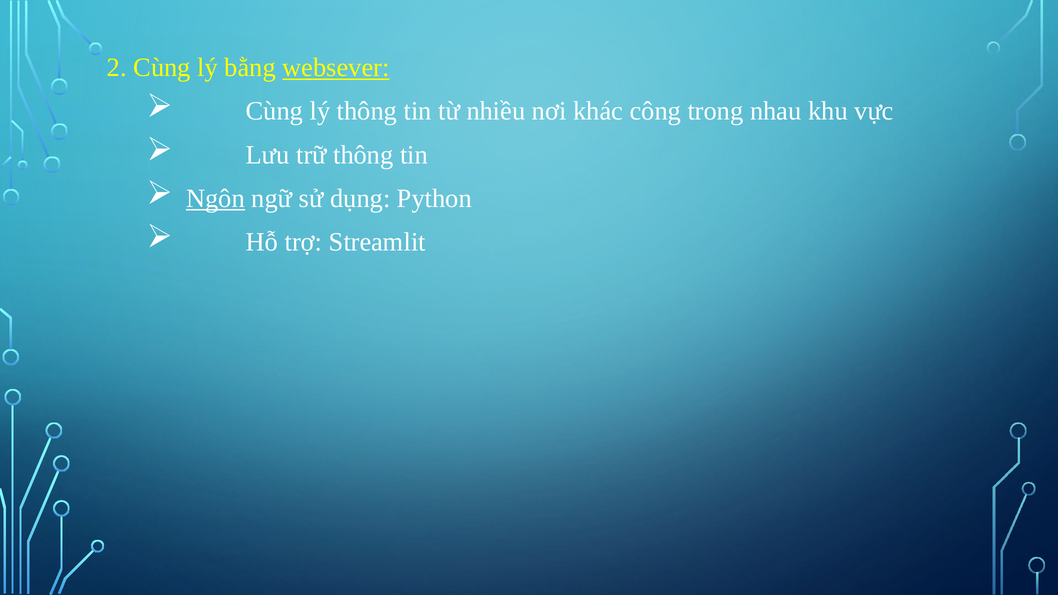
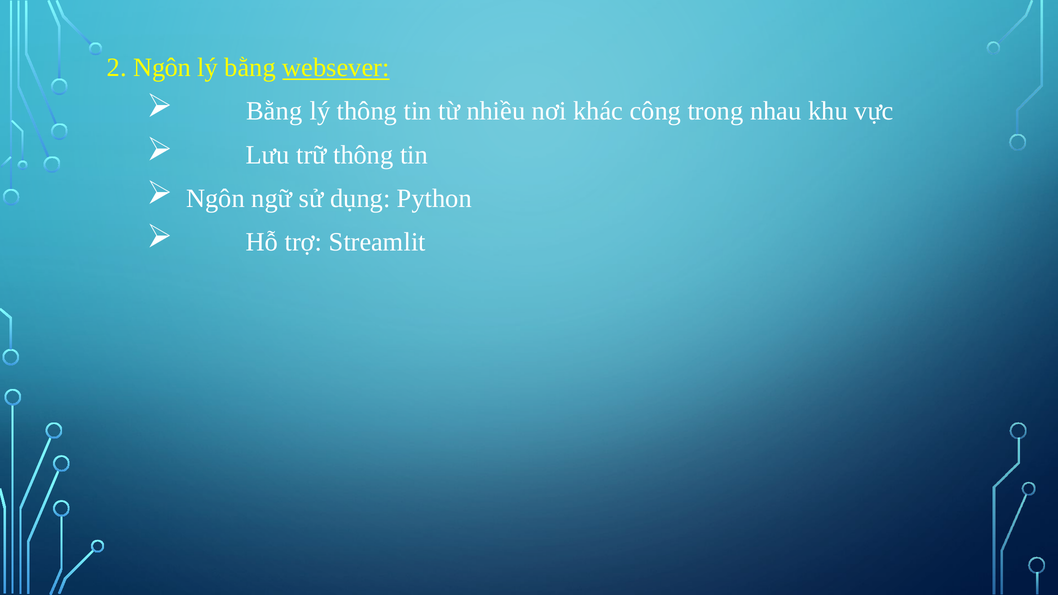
2 Cùng: Cùng -> Ngôn
Cùng at (274, 111): Cùng -> Bằng
Ngôn at (216, 198) underline: present -> none
